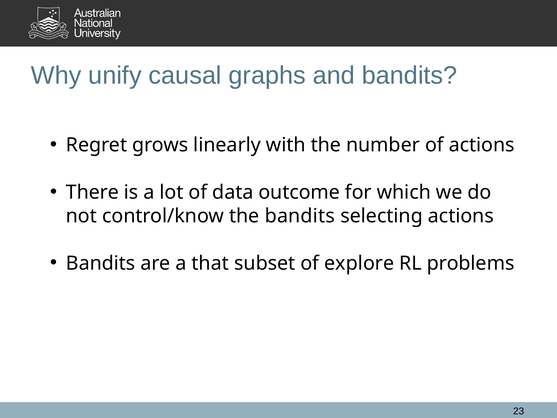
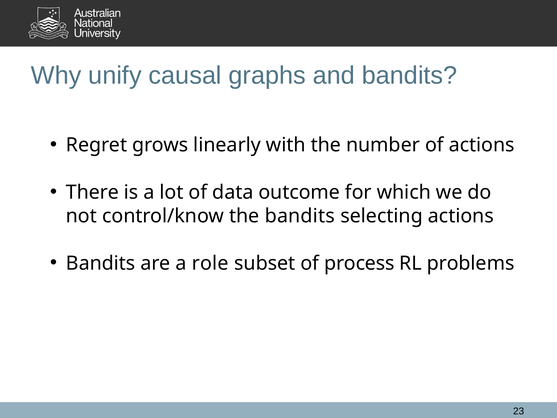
that: that -> role
explore: explore -> process
